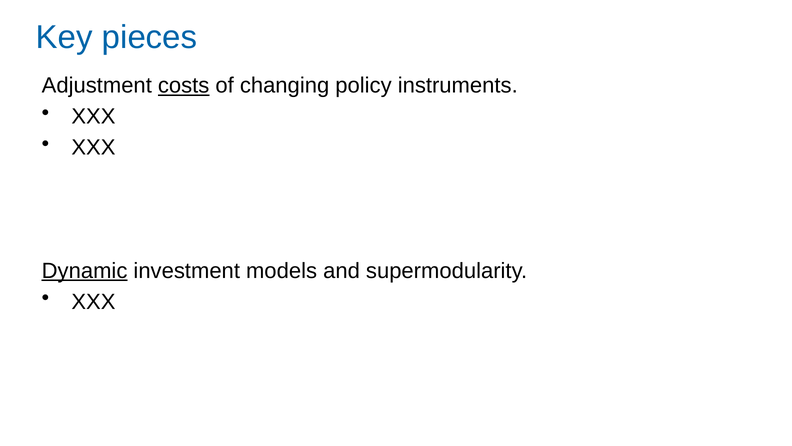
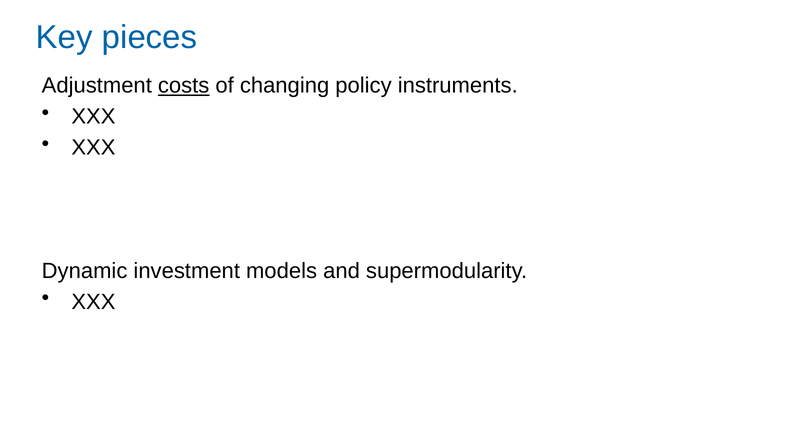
Dynamic underline: present -> none
